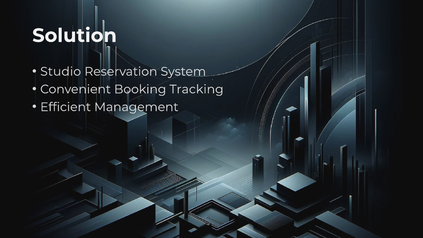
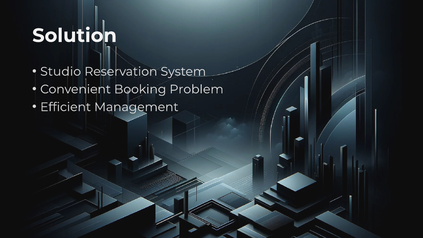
Tracking: Tracking -> Problem
